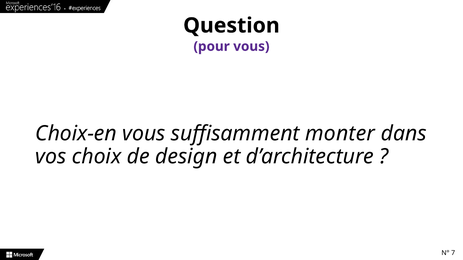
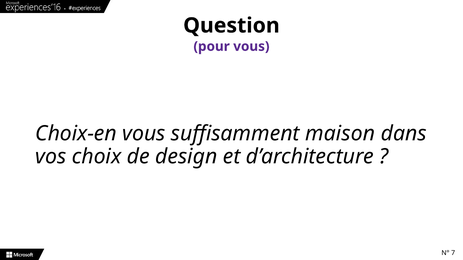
monter: monter -> maison
